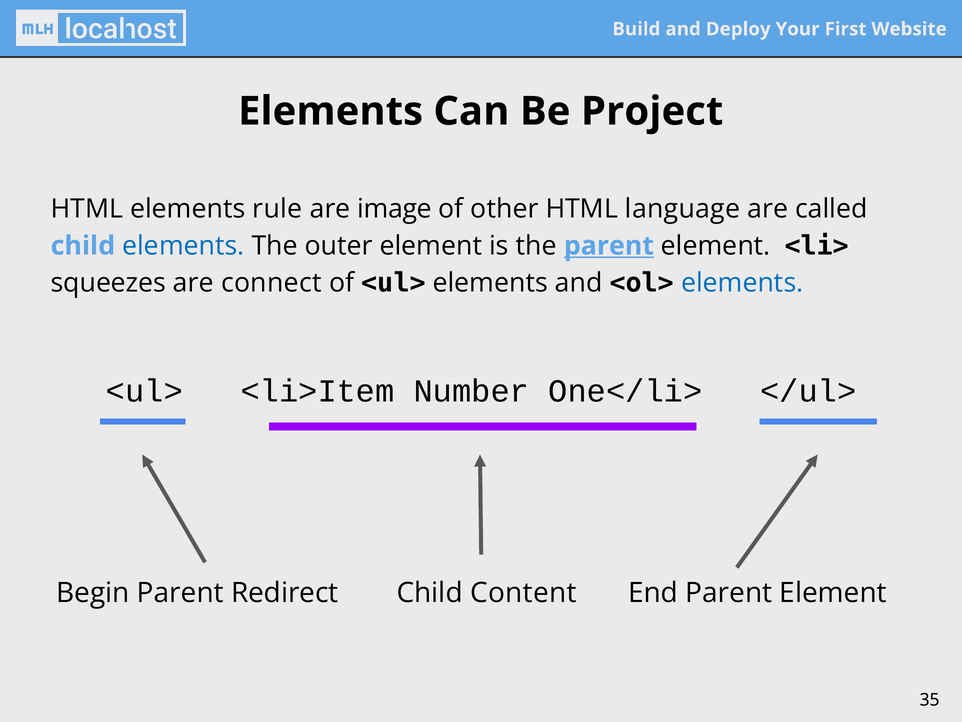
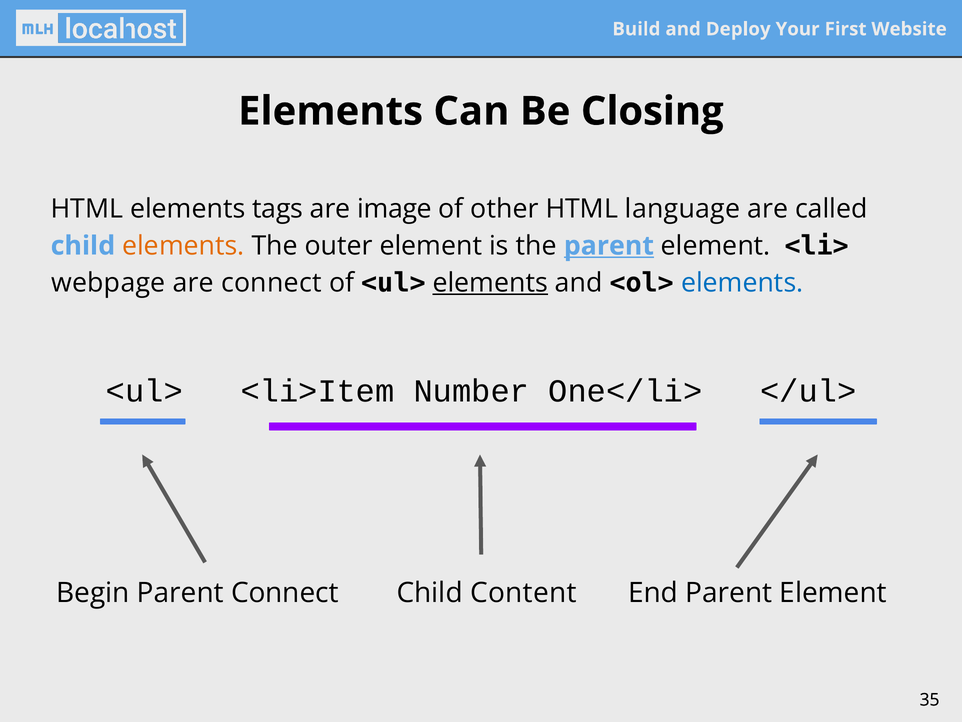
Project: Project -> Closing
rule: rule -> tags
elements at (183, 246) colour: blue -> orange
squeezes: squeezes -> webpage
elements at (490, 283) underline: none -> present
Parent Redirect: Redirect -> Connect
